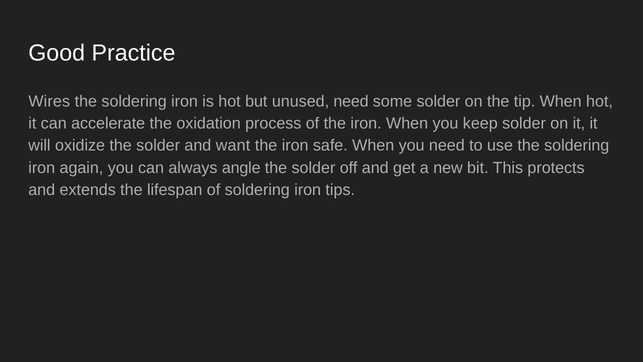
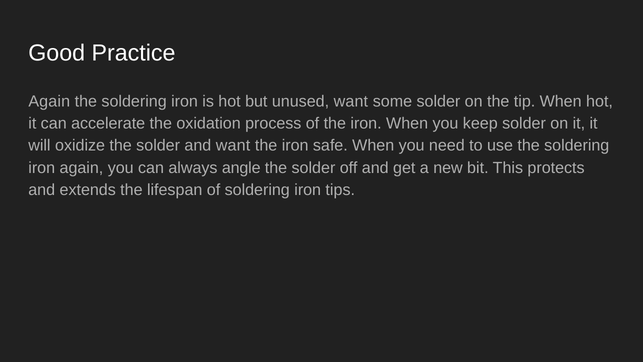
Wires at (49, 101): Wires -> Again
unused need: need -> want
